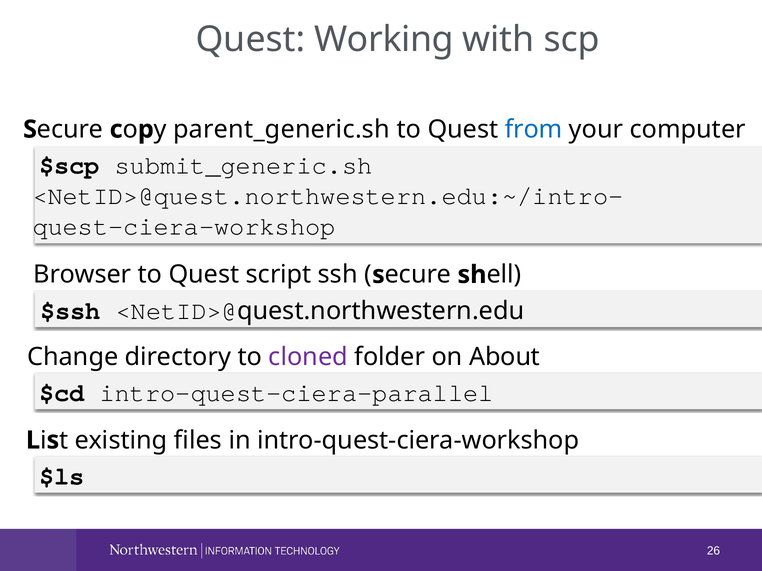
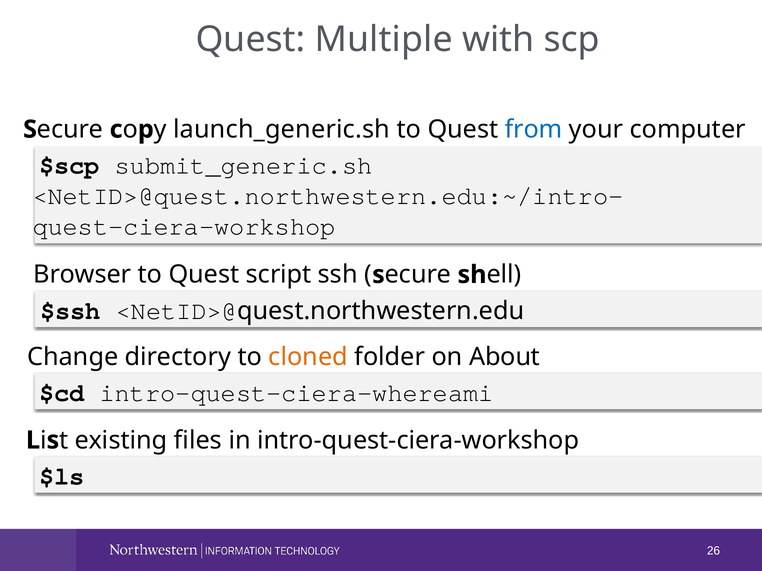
Working: Working -> Multiple
parent_generic.sh: parent_generic.sh -> launch_generic.sh
cloned colour: purple -> orange
intro-quest-ciera-parallel: intro-quest-ciera-parallel -> intro-quest-ciera-whereami
